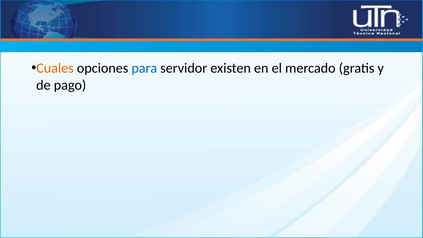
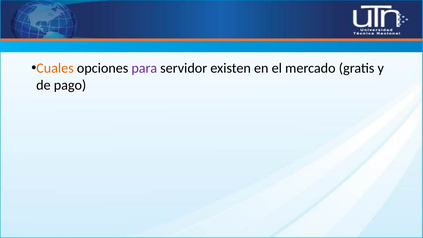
para colour: blue -> purple
